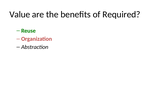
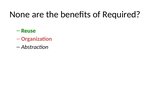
Value: Value -> None
